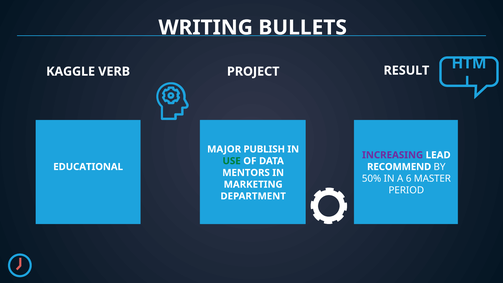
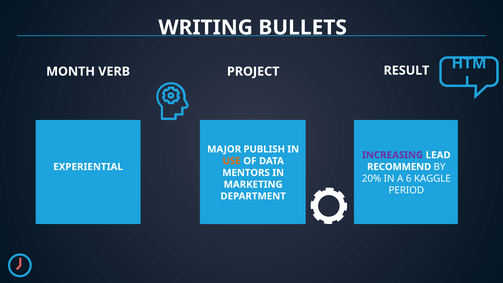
KAGGLE: KAGGLE -> MONTH
USE colour: green -> orange
EDUCATIONAL: EDUCATIONAL -> EXPERIENTIAL
50%: 50% -> 20%
MASTER: MASTER -> KAGGLE
